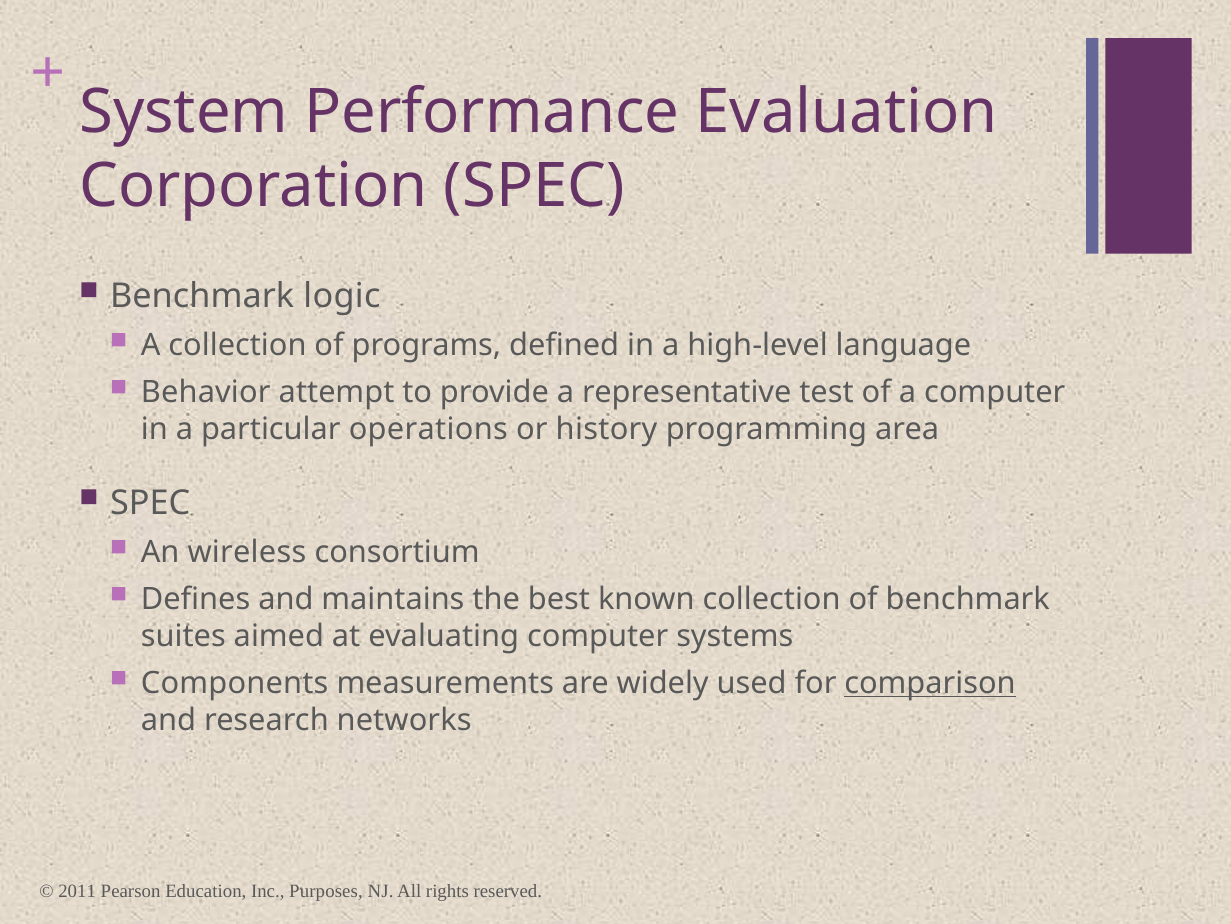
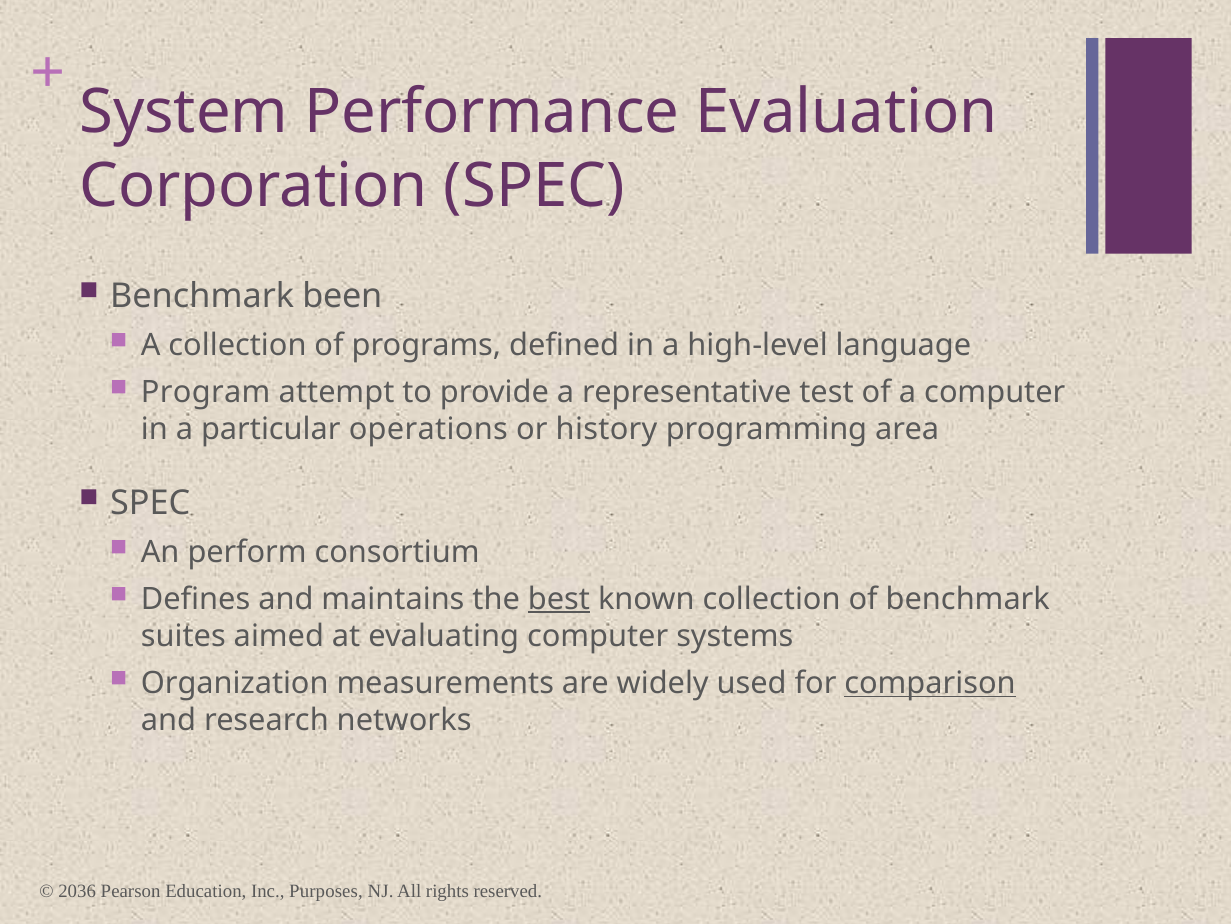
logic: logic -> been
Behavior: Behavior -> Program
wireless: wireless -> perform
best underline: none -> present
Components: Components -> Organization
2011: 2011 -> 2036
